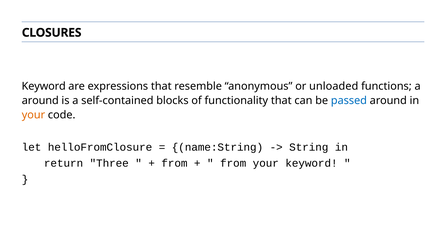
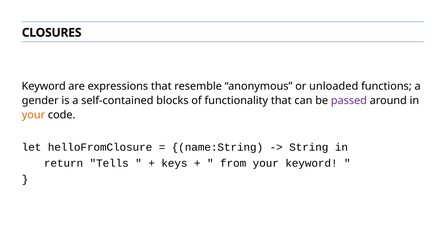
around at (40, 101): around -> gender
passed colour: blue -> purple
Three: Three -> Tells
from at (174, 164): from -> keys
